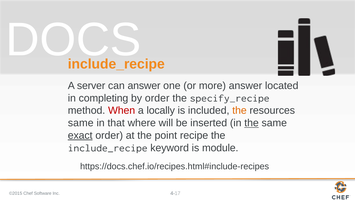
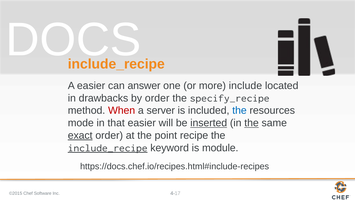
A server: server -> easier
more answer: answer -> include
completing: completing -> drawbacks
locally: locally -> server
the at (240, 110) colour: orange -> blue
same at (81, 123): same -> mode
that where: where -> easier
inserted underline: none -> present
include_recipe at (108, 148) underline: none -> present
